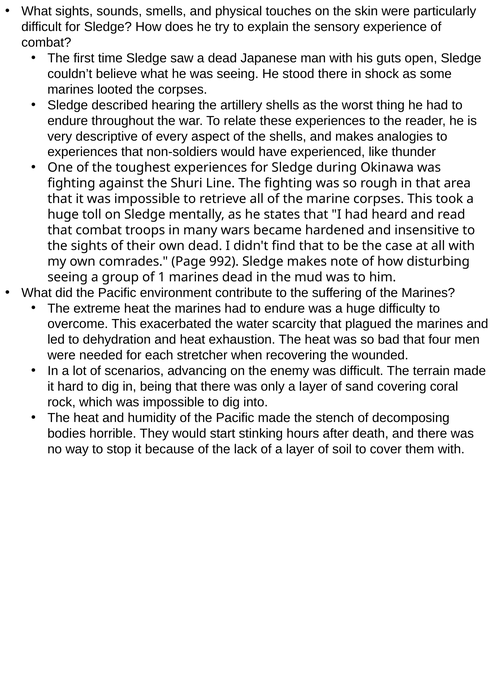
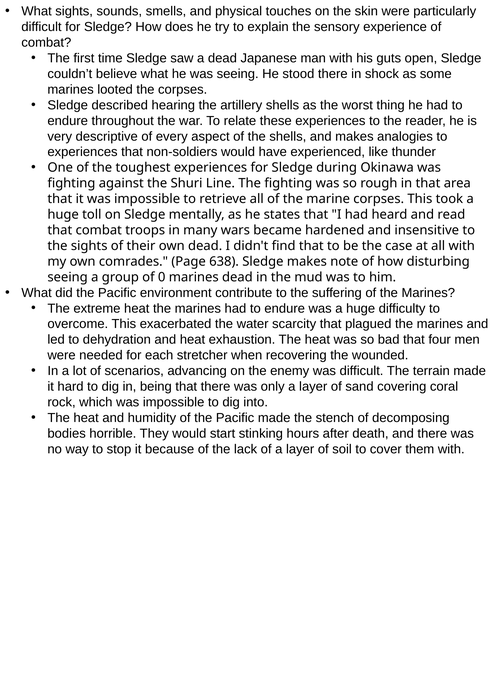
992: 992 -> 638
1: 1 -> 0
